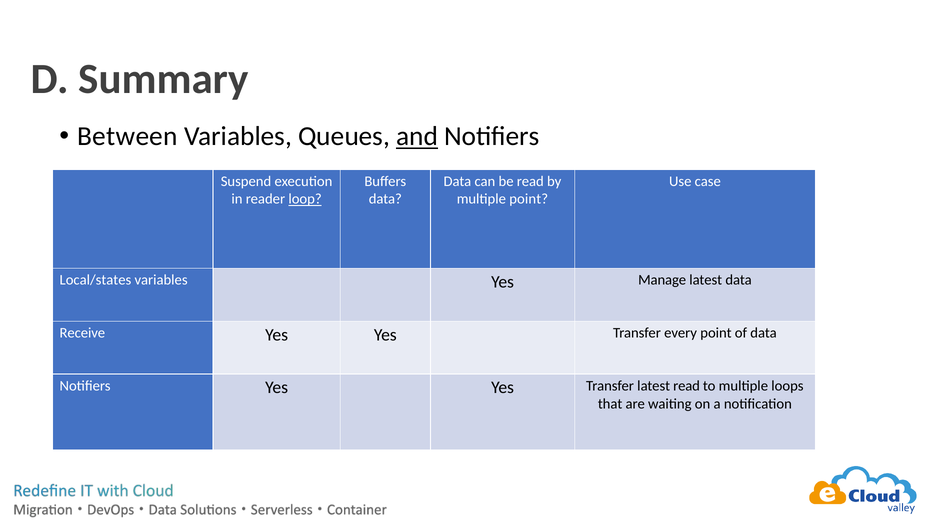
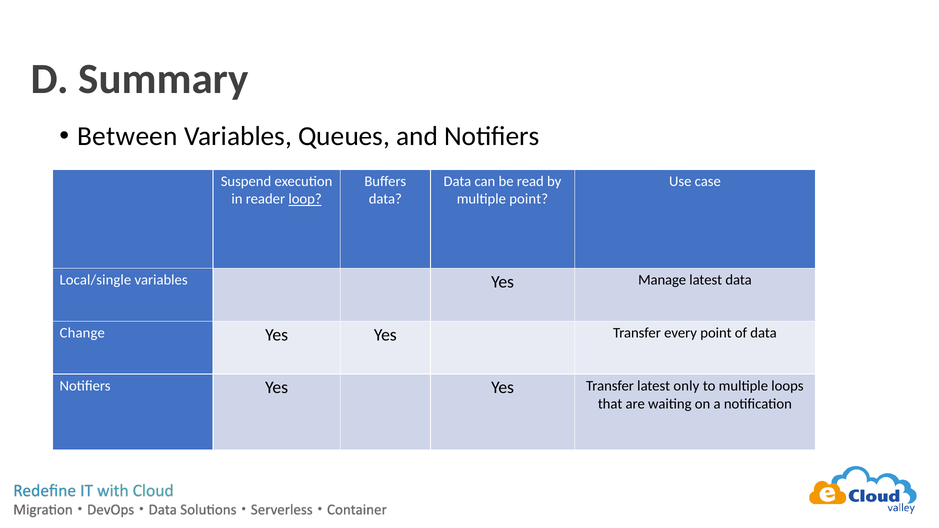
and underline: present -> none
Local/states: Local/states -> Local/single
Receive: Receive -> Change
latest read: read -> only
